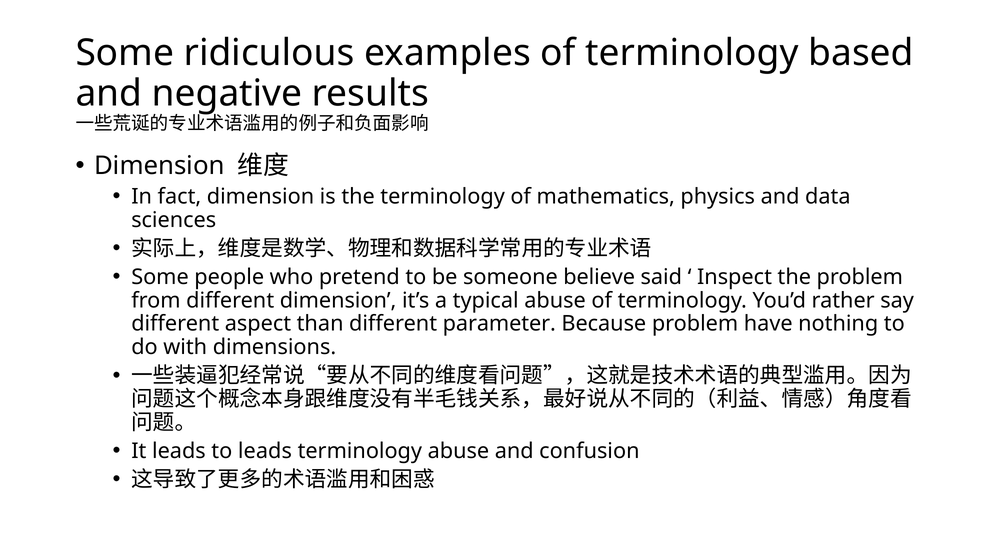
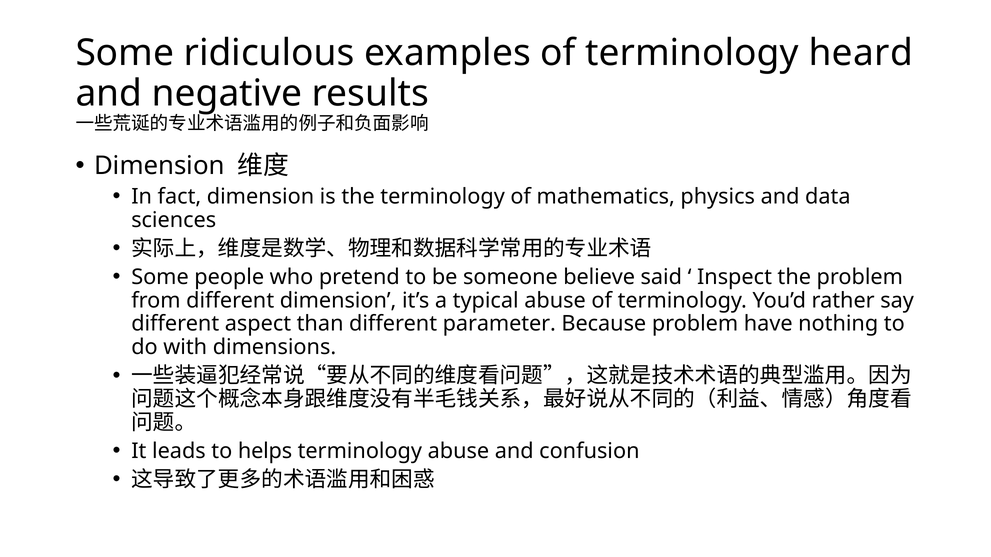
based: based -> heard
to leads: leads -> helps
